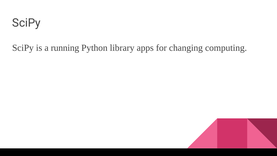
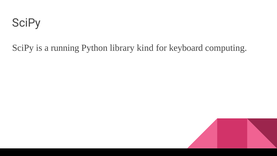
apps: apps -> kind
changing: changing -> keyboard
